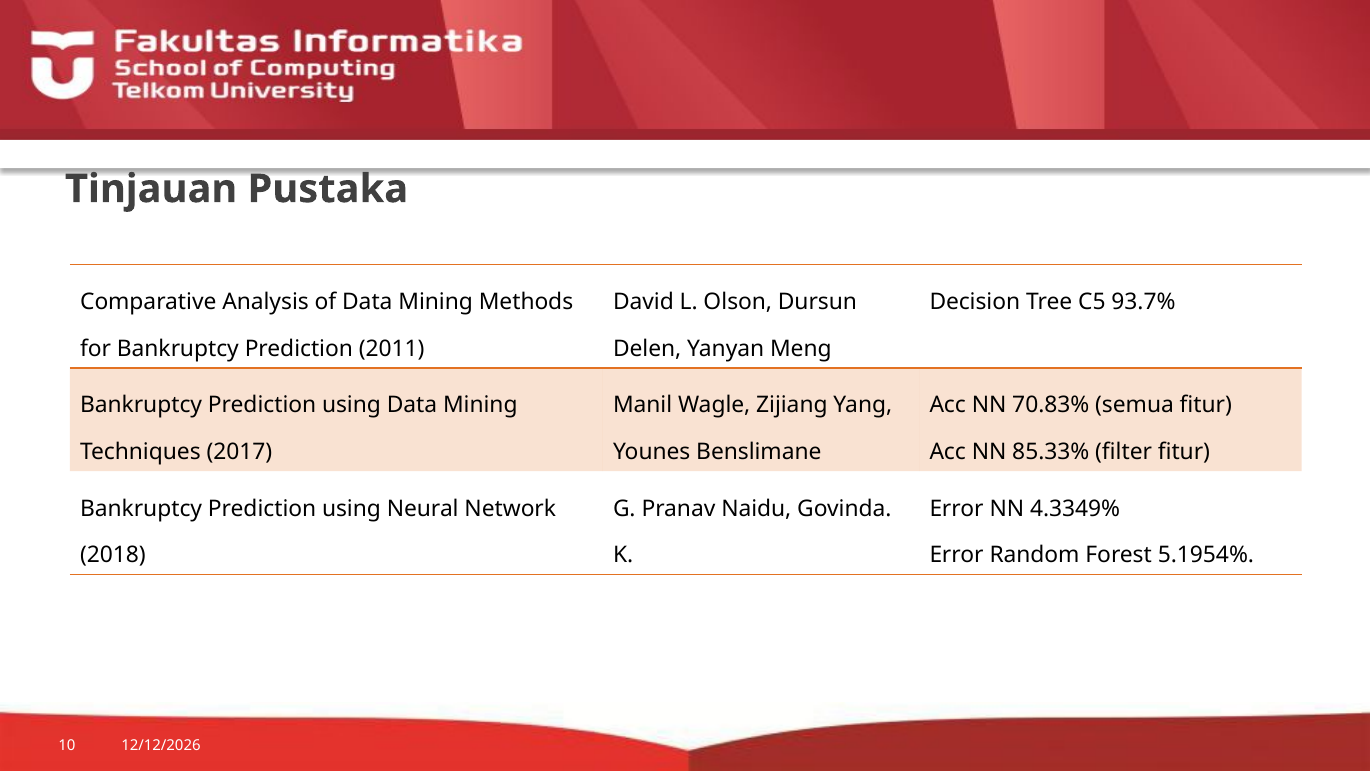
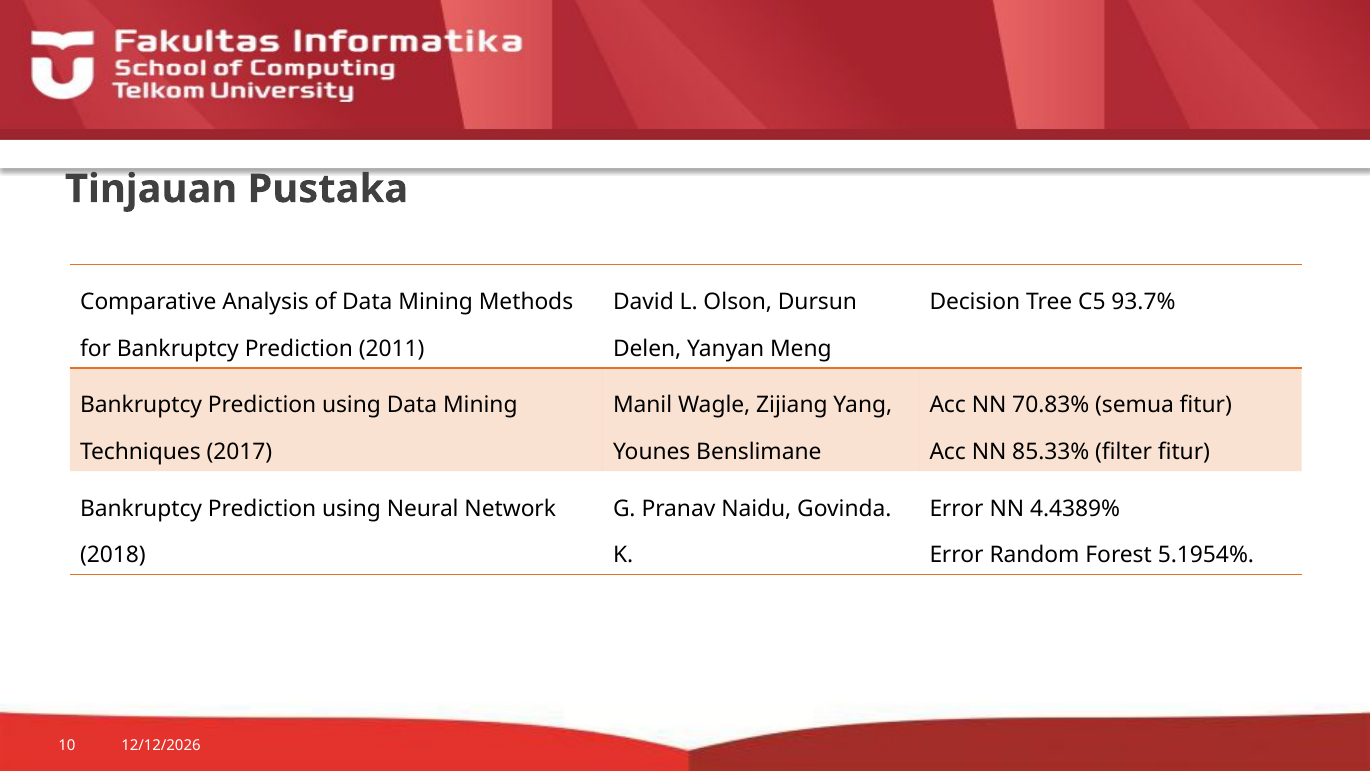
4.3349%: 4.3349% -> 4.4389%
